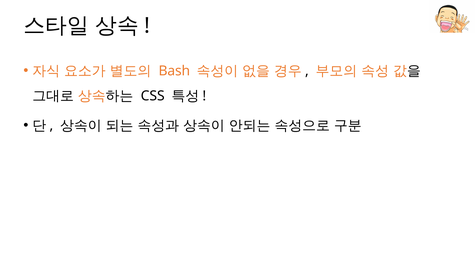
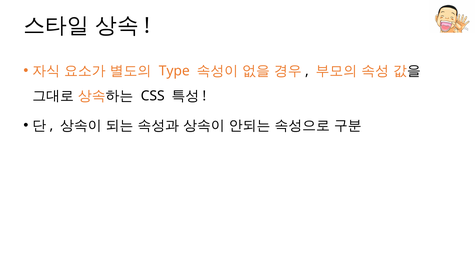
Bash: Bash -> Type
